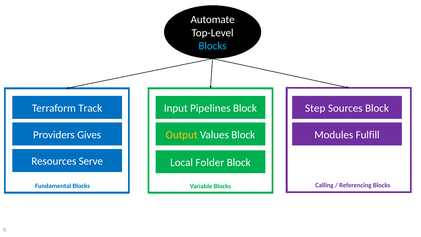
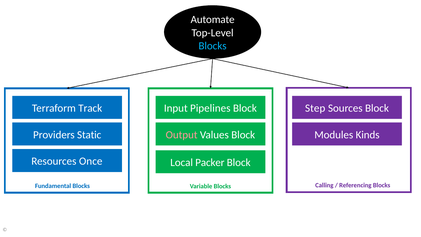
Gives: Gives -> Static
Output colour: yellow -> pink
Fulfill: Fulfill -> Kinds
Serve: Serve -> Once
Folder: Folder -> Packer
